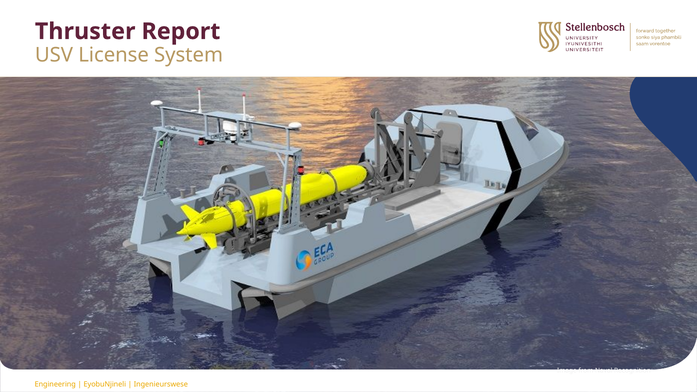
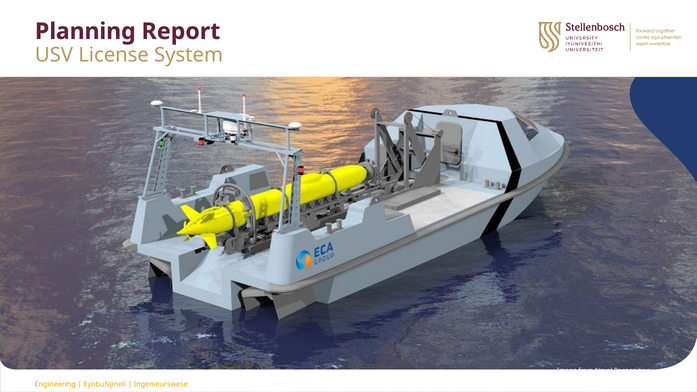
Thruster: Thruster -> Planning
